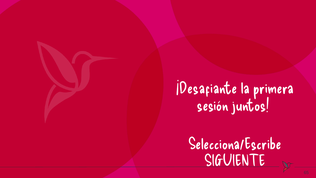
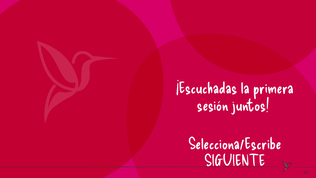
¡Desafiante: ¡Desafiante -> ¡Escuchadas
